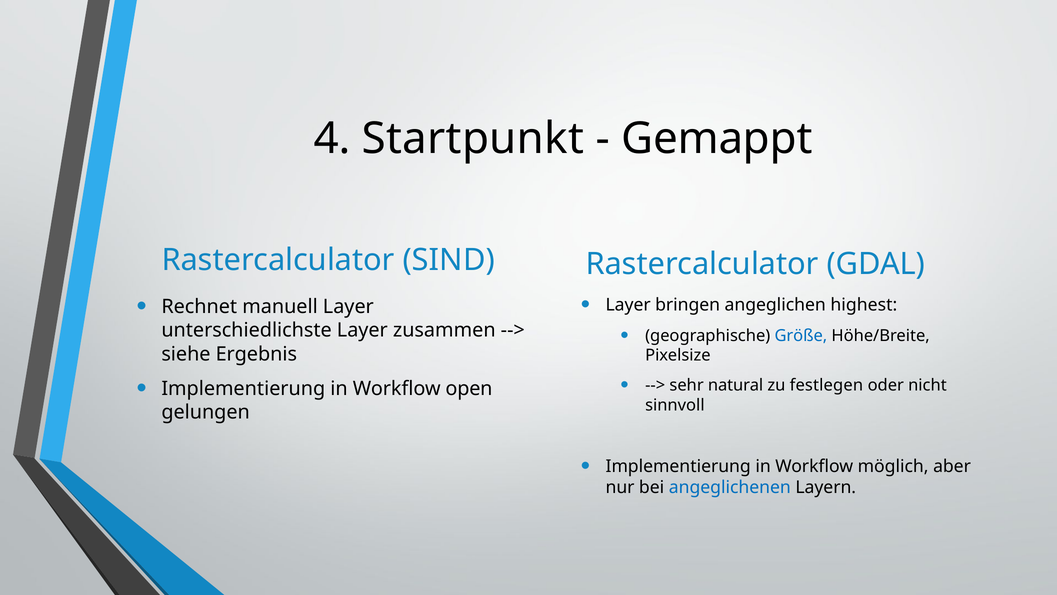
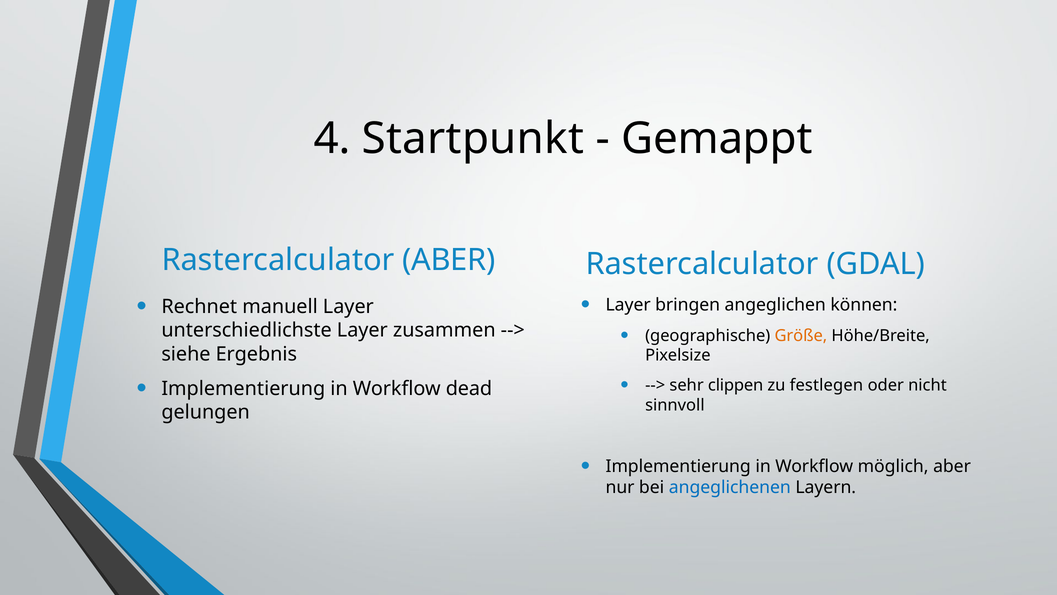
Rastercalculator SIND: SIND -> ABER
highest: highest -> können
Größe colour: blue -> orange
natural: natural -> clippen
open: open -> dead
